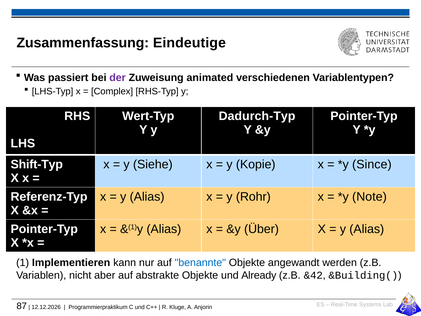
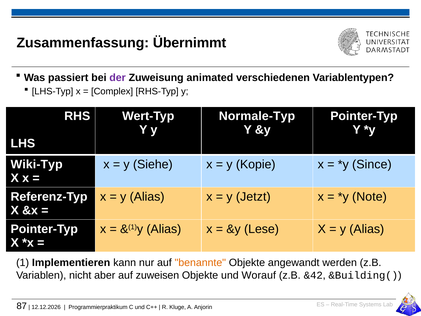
Eindeutige: Eindeutige -> Übernimmt
Dadurch-Typ: Dadurch-Typ -> Normale-Typ
Shift-Typ: Shift-Typ -> Wiki-Typ
Rohr: Rohr -> Jetzt
Über: Über -> Lese
benannte colour: blue -> orange
abstrakte: abstrakte -> zuweisen
Already: Already -> Worauf
